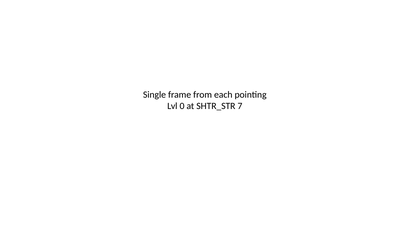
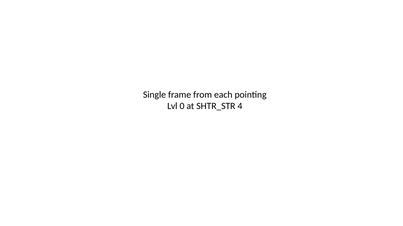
7: 7 -> 4
